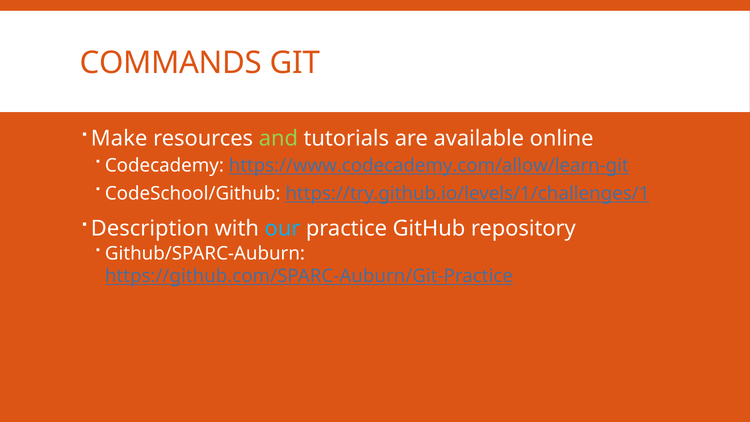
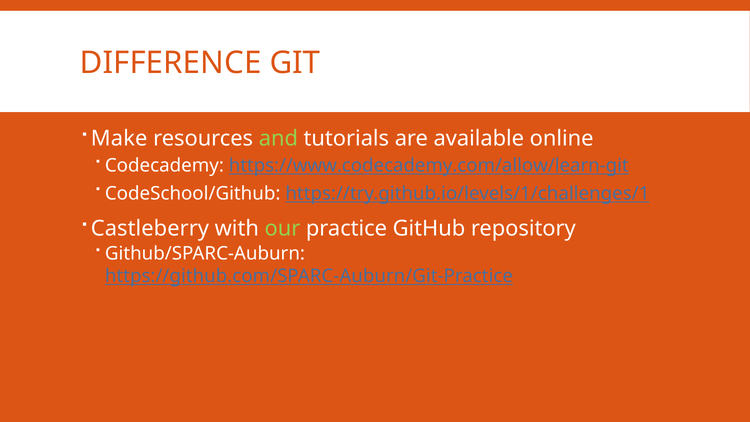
COMMANDS: COMMANDS -> DIFFERENCE
Description: Description -> Castleberry
our colour: light blue -> light green
